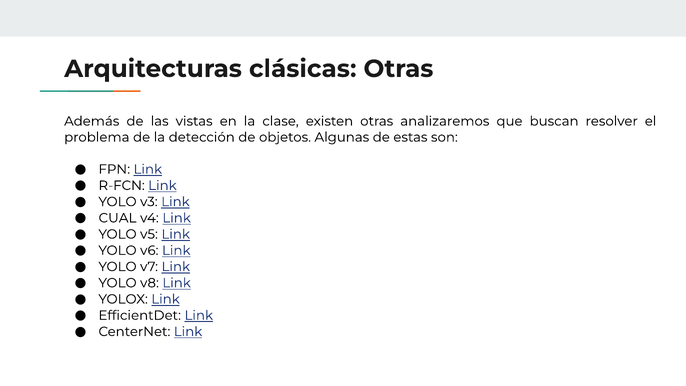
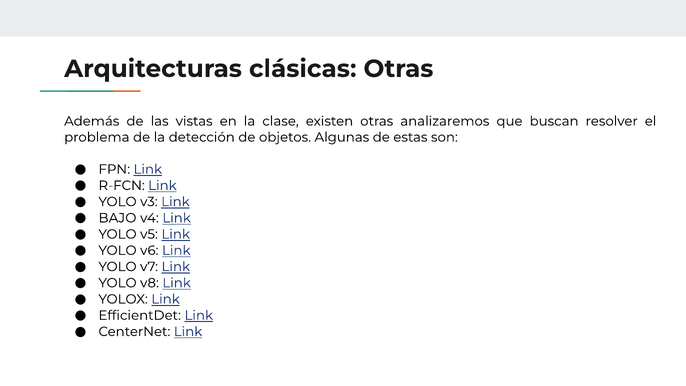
CUAL: CUAL -> BAJO
